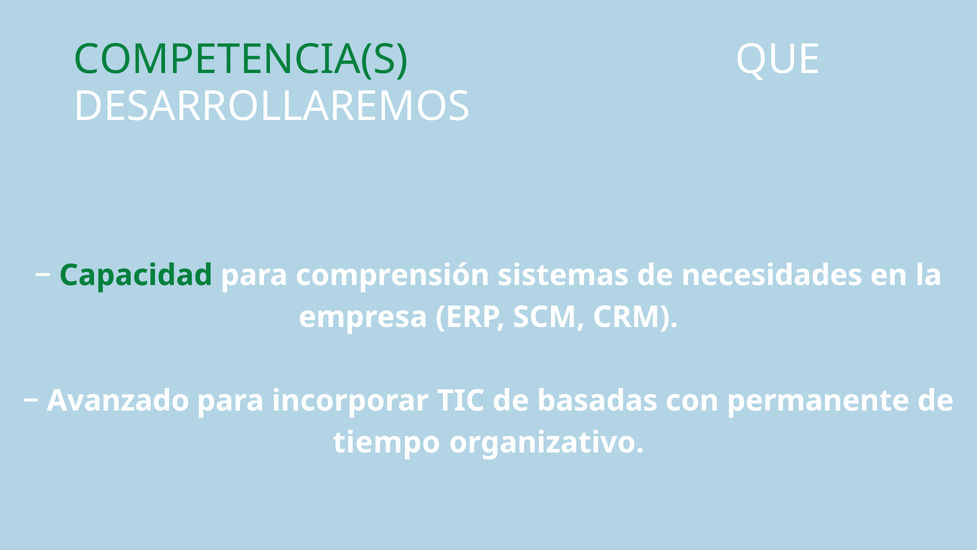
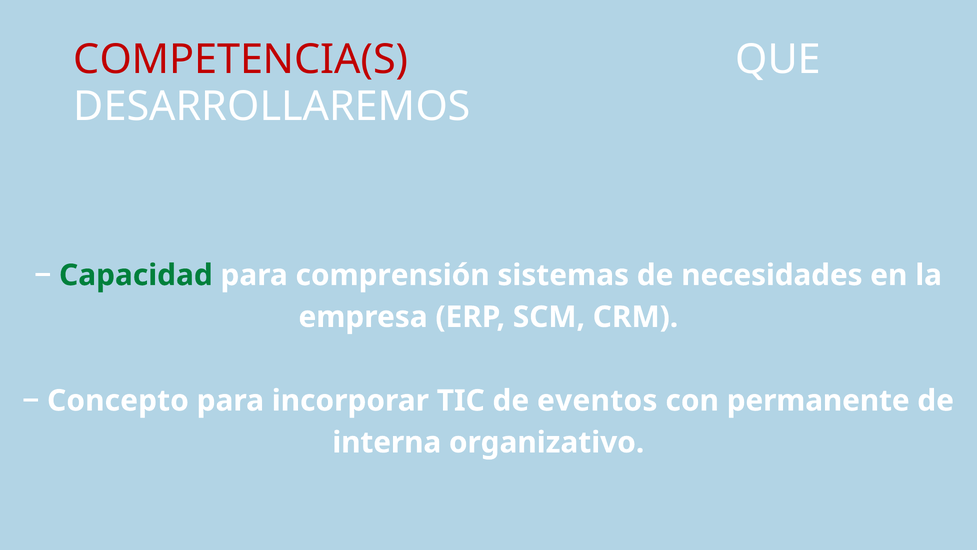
COMPETENCIA(S colour: green -> red
Avanzado: Avanzado -> Concepto
basadas: basadas -> eventos
tiempo: tiempo -> interna
